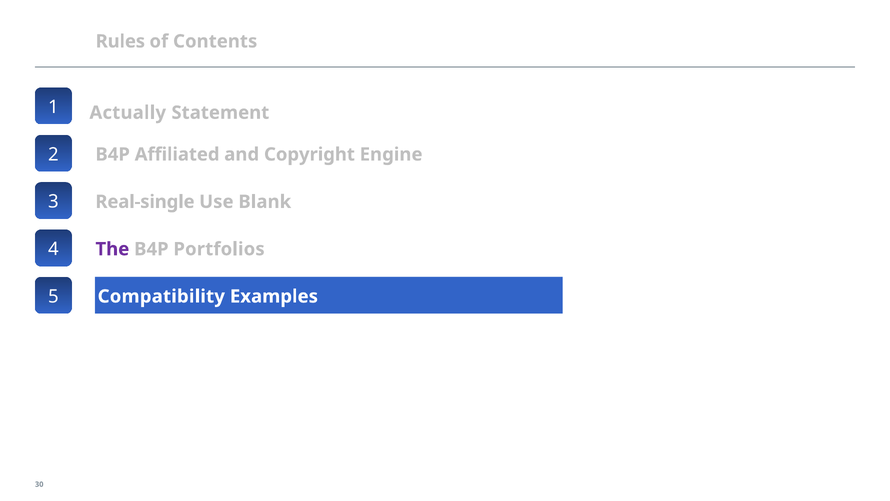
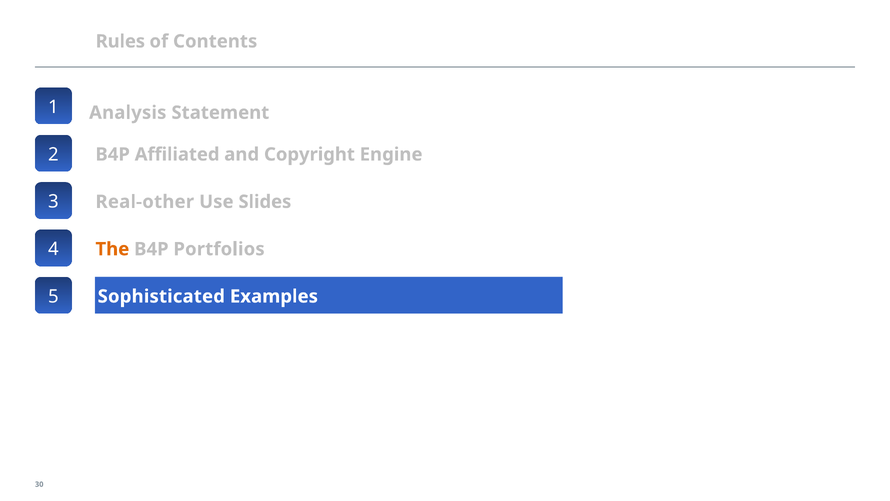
Actually: Actually -> Analysis
Real-single: Real-single -> Real-other
Blank: Blank -> Slides
The colour: purple -> orange
Compatibility: Compatibility -> Sophisticated
